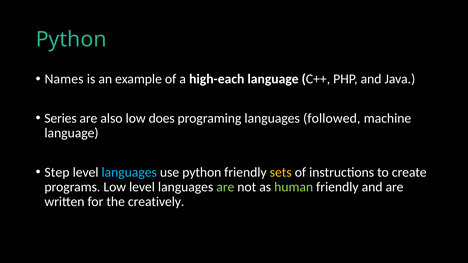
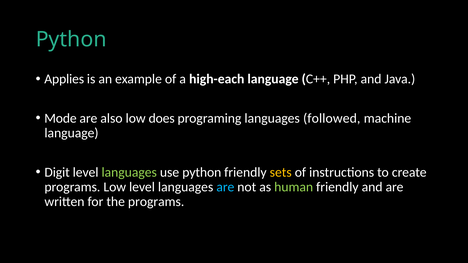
Names: Names -> Applies
Series: Series -> Mode
Step: Step -> Digit
languages at (129, 172) colour: light blue -> light green
are at (225, 187) colour: light green -> light blue
the creatively: creatively -> programs
